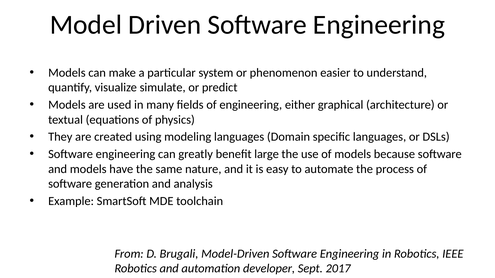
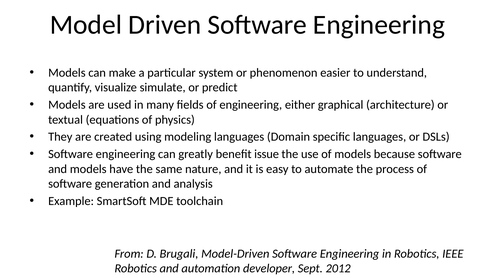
large: large -> issue
2017: 2017 -> 2012
